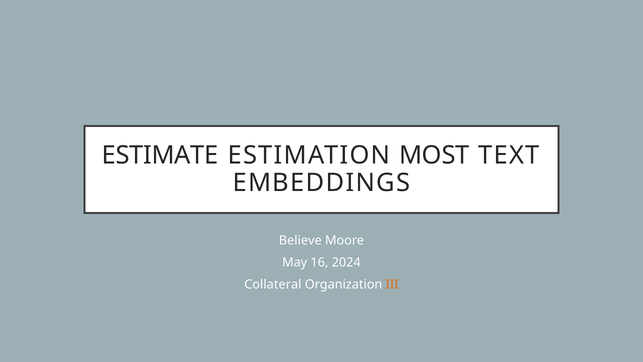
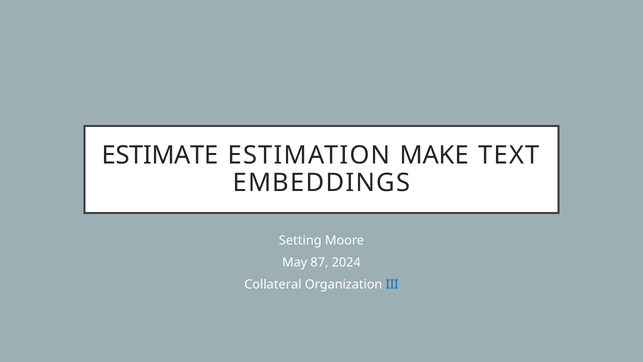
MOST: MOST -> MAKE
Believe: Believe -> Setting
16: 16 -> 87
III colour: orange -> blue
